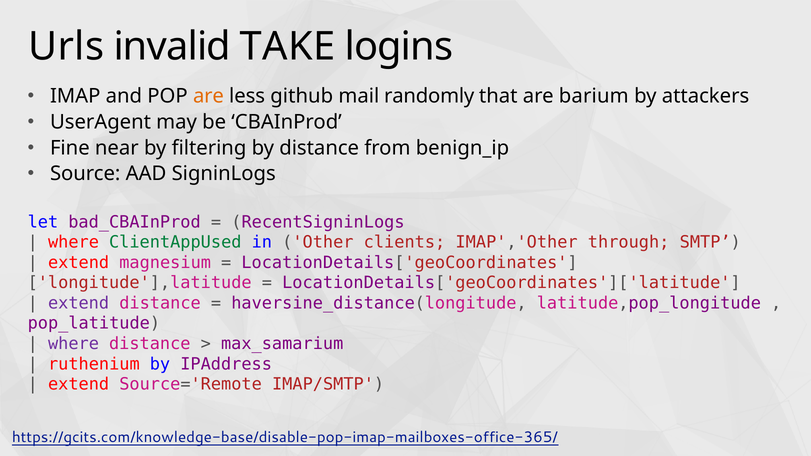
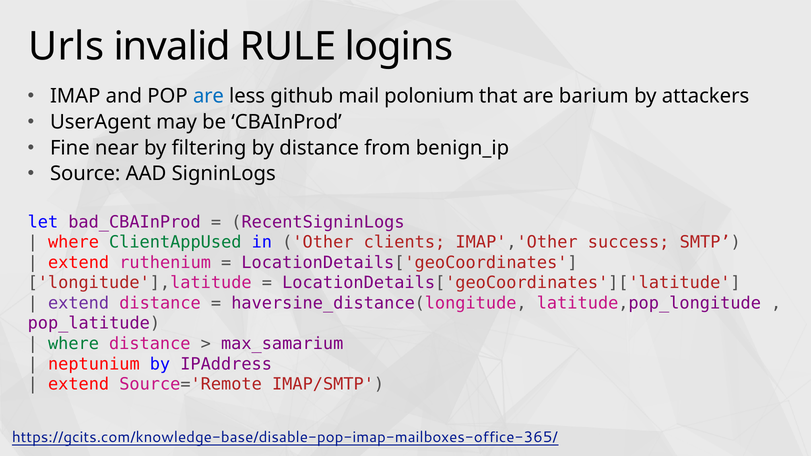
TAKE: TAKE -> RULE
are at (208, 96) colour: orange -> blue
randomly: randomly -> polonium
through: through -> success
magnesium: magnesium -> ruthenium
where at (73, 344) colour: purple -> green
ruthenium: ruthenium -> neptunium
